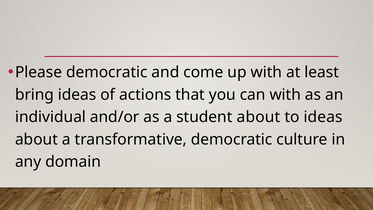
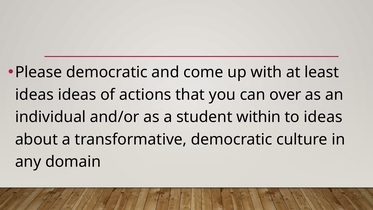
bring at (35, 95): bring -> ideas
can with: with -> over
student about: about -> within
